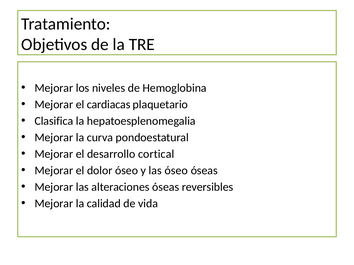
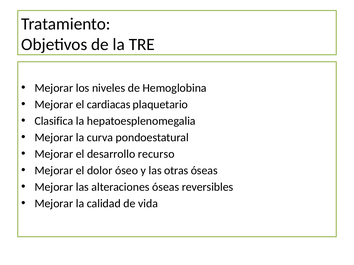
cortical: cortical -> recurso
las óseo: óseo -> otras
